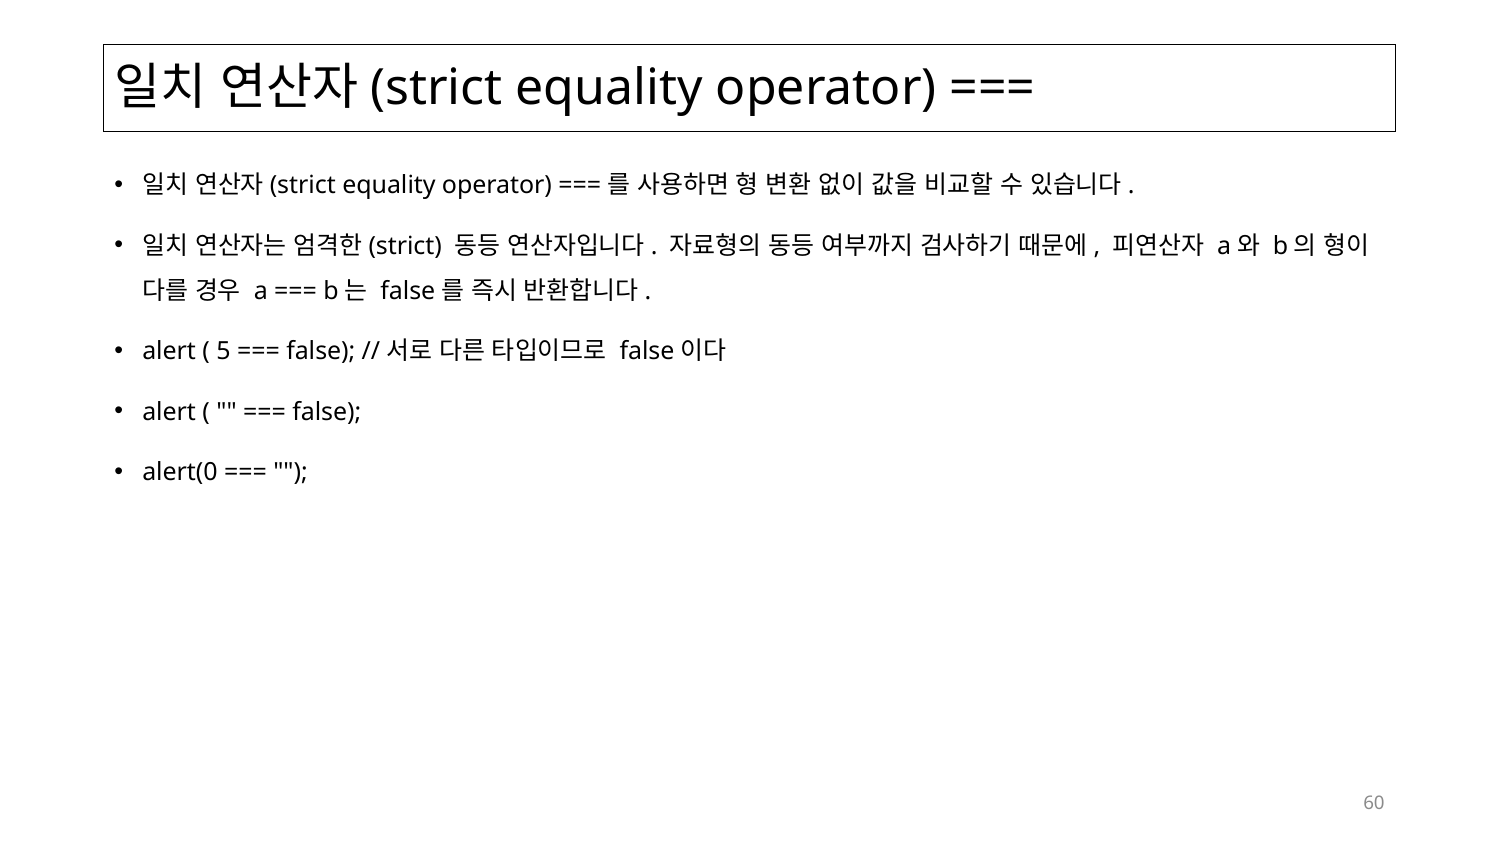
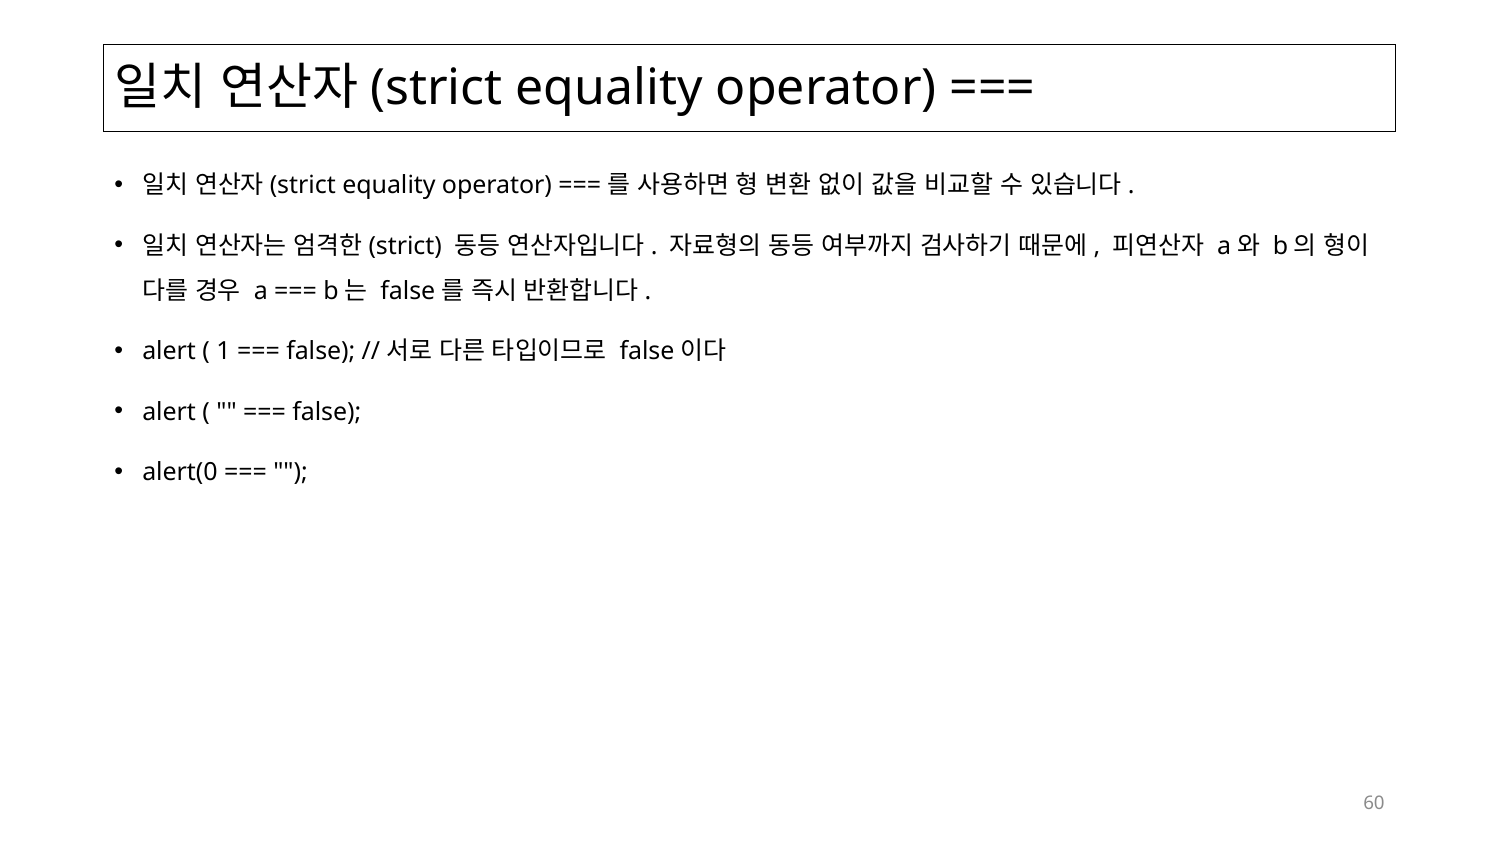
5: 5 -> 1
